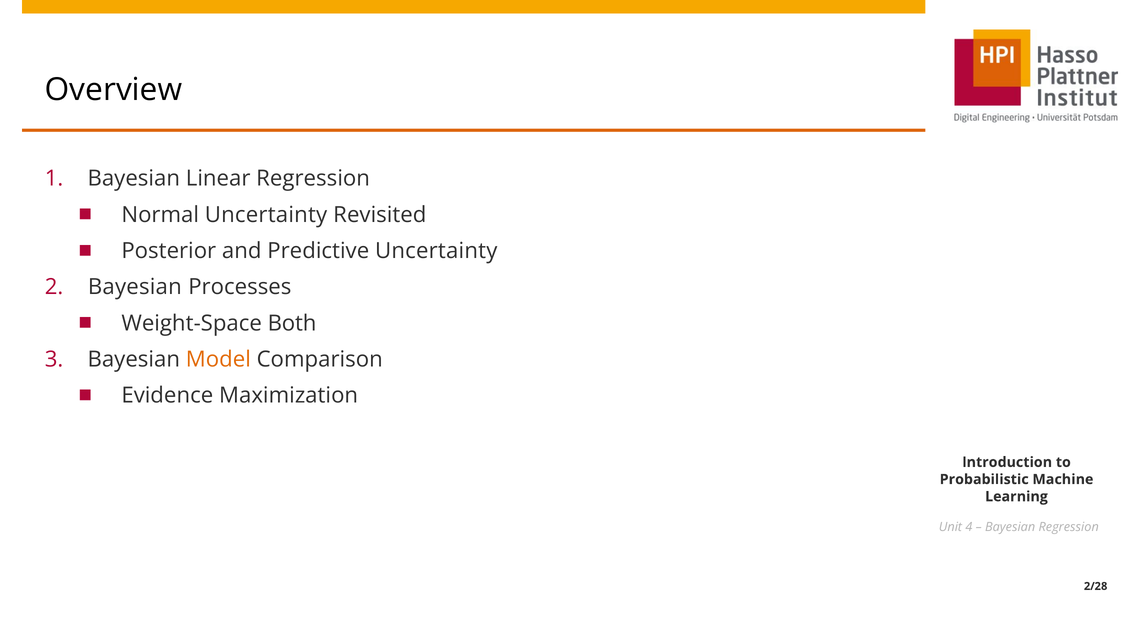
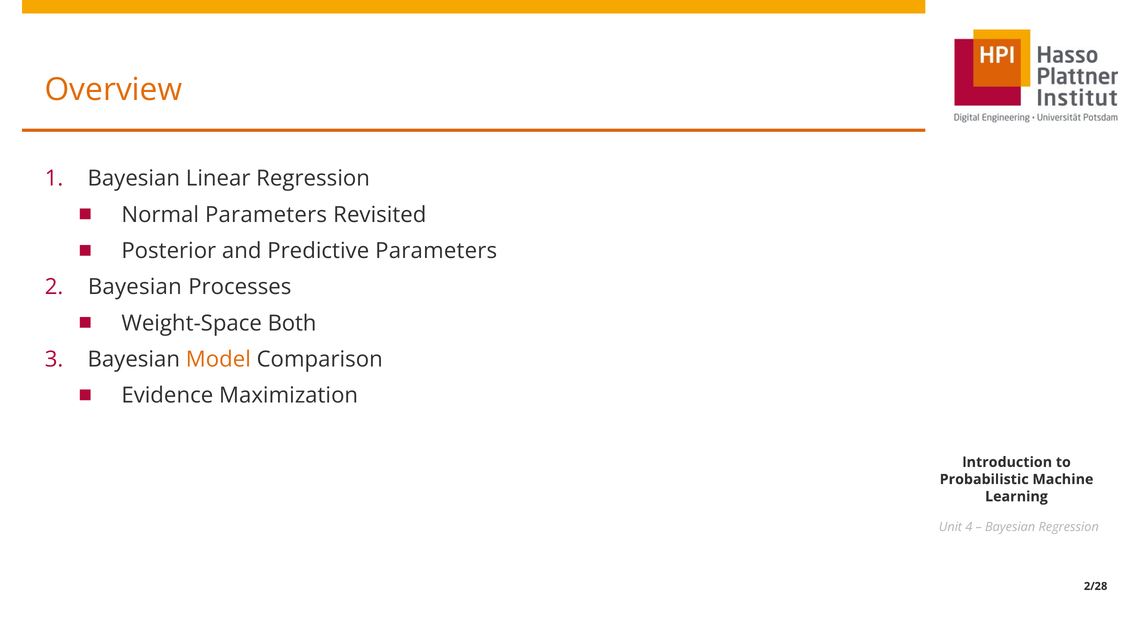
Overview colour: black -> orange
Normal Uncertainty: Uncertainty -> Parameters
Predictive Uncertainty: Uncertainty -> Parameters
